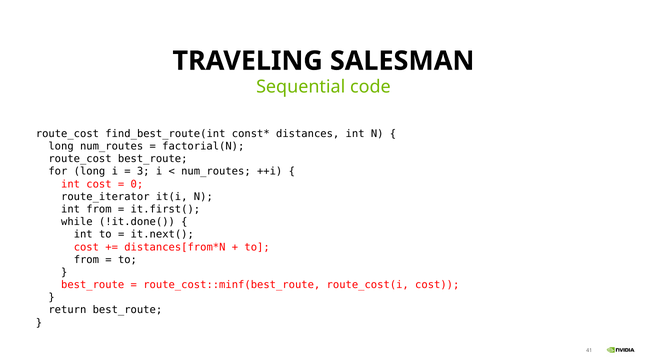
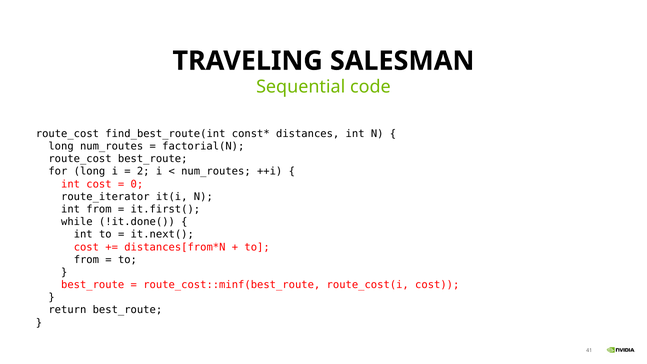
3: 3 -> 2
